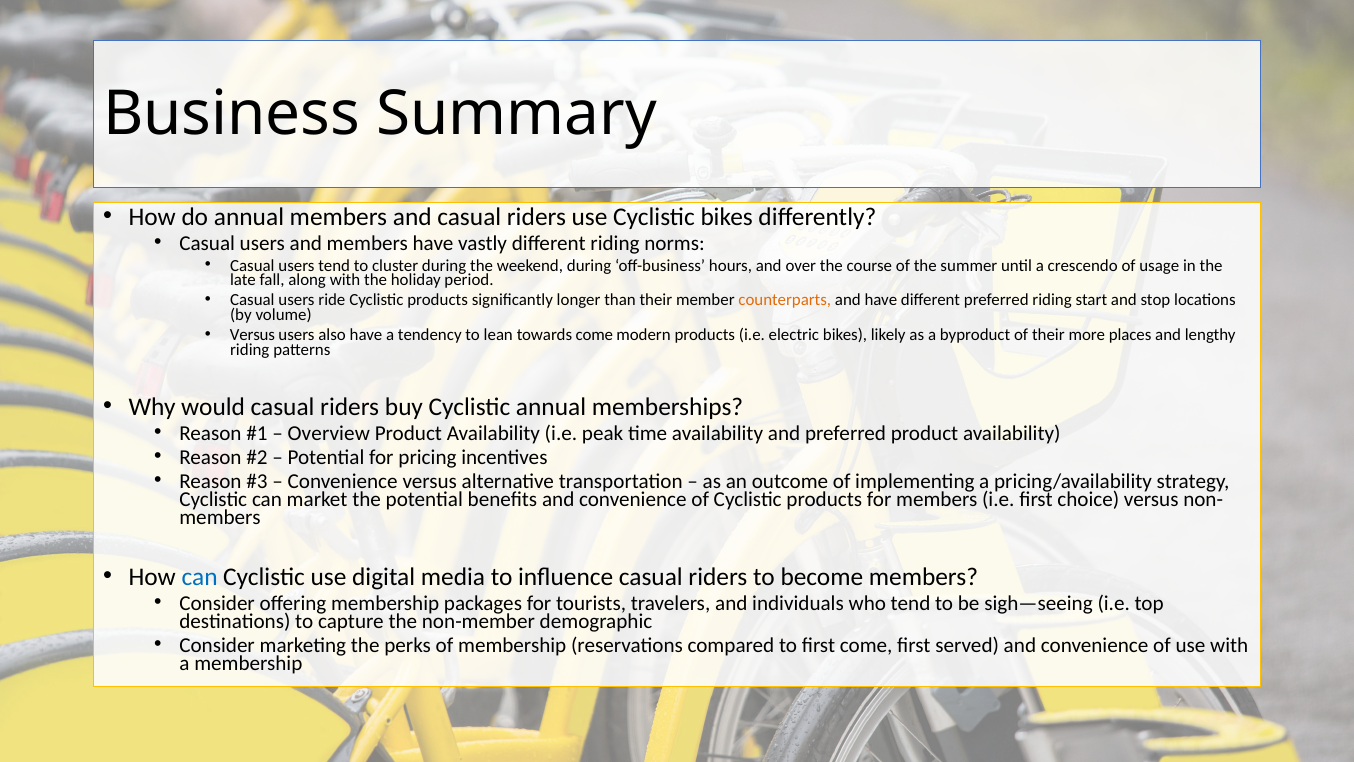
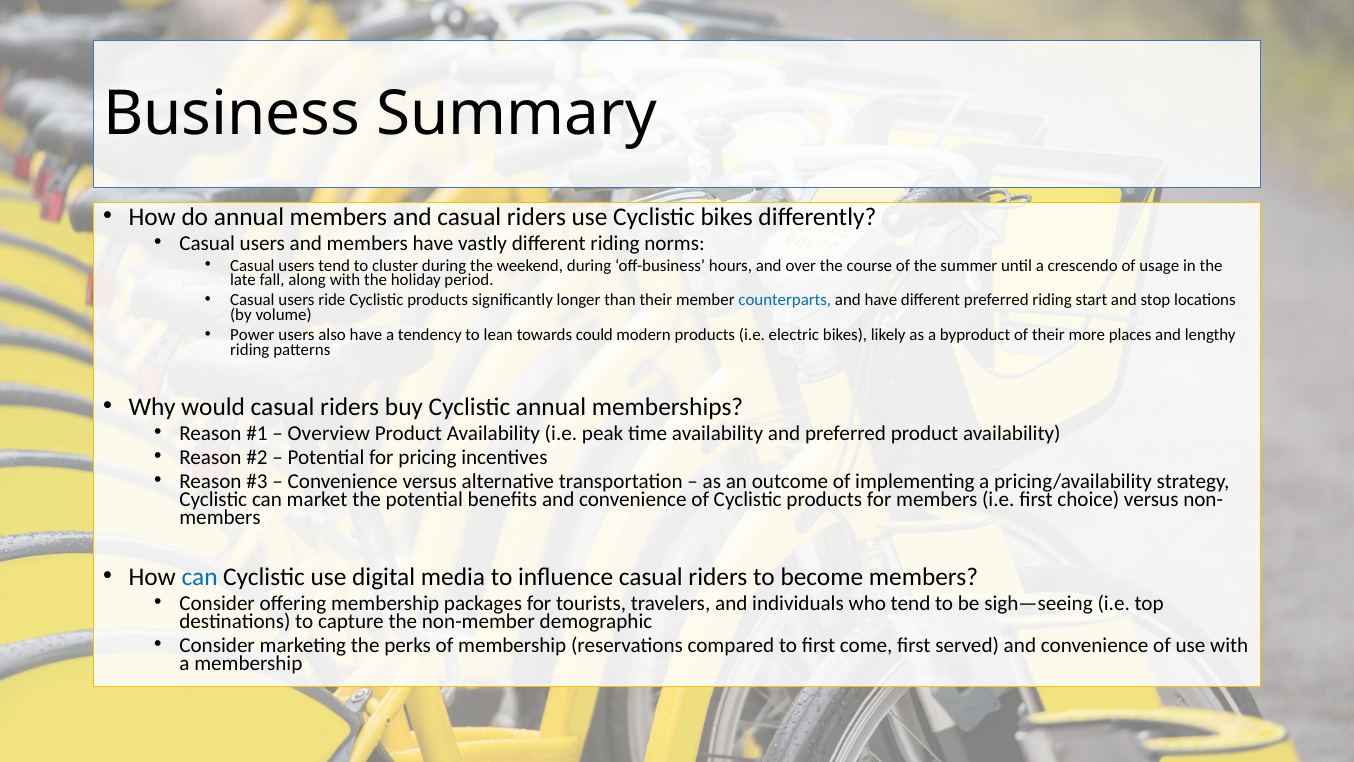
counterparts colour: orange -> blue
Versus at (252, 335): Versus -> Power
towards come: come -> could
